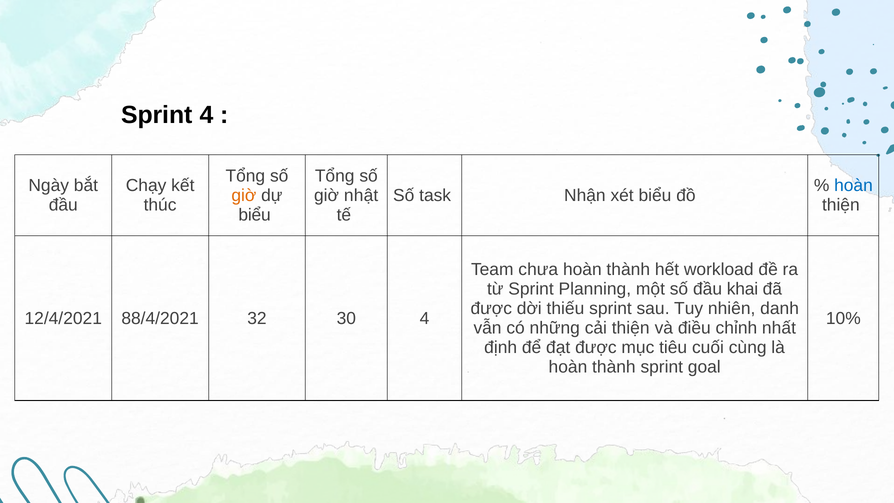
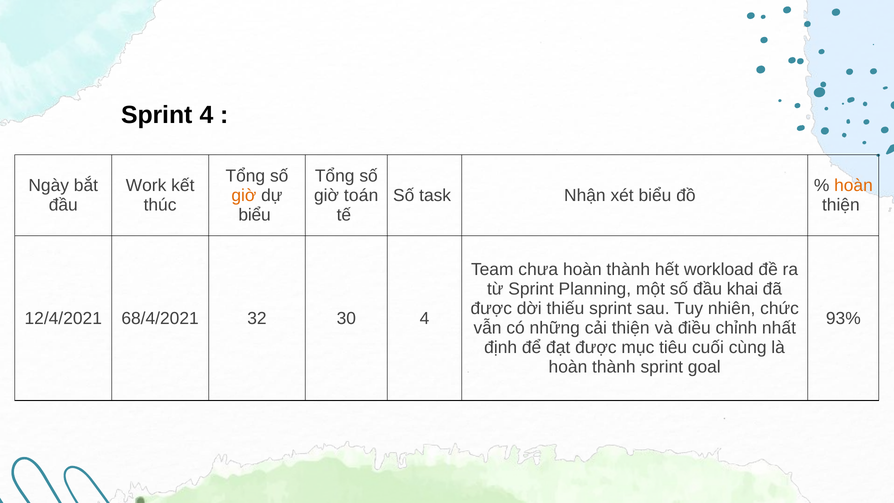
Chạy: Chạy -> Work
hoàn at (853, 186) colour: blue -> orange
nhật: nhật -> toán
danh: danh -> chức
88/4/2021: 88/4/2021 -> 68/4/2021
10%: 10% -> 93%
